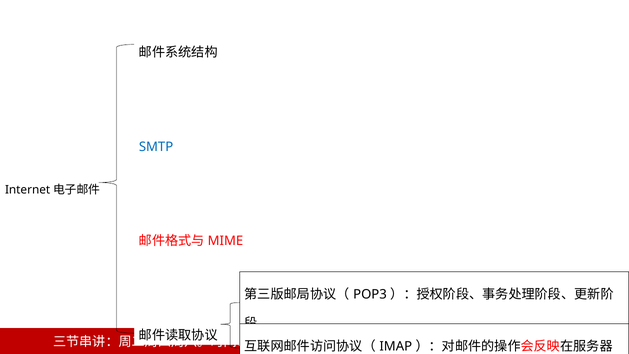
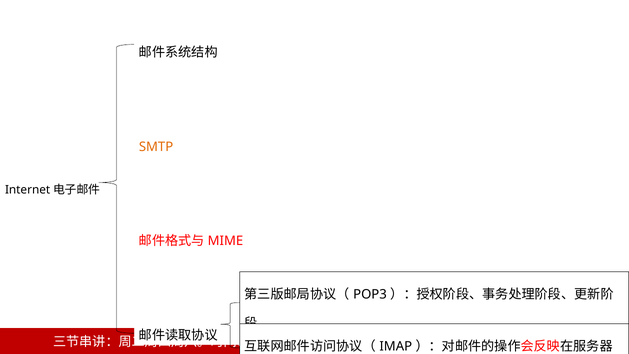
SMTP colour: blue -> orange
